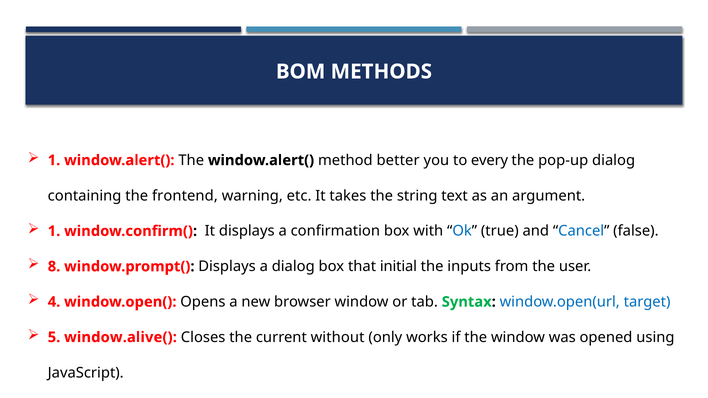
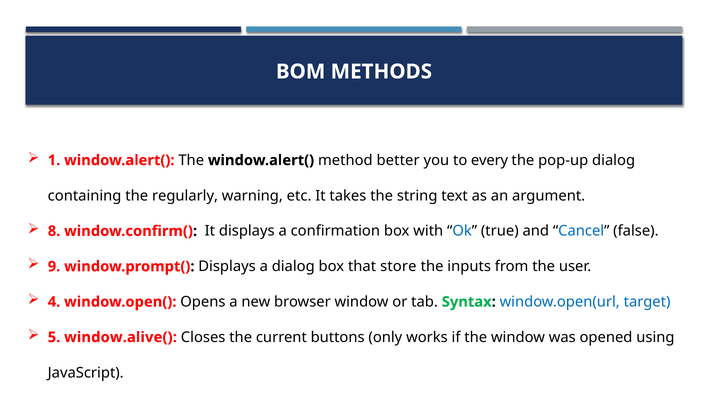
frontend: frontend -> regularly
1 at (54, 231): 1 -> 8
8: 8 -> 9
initial: initial -> store
without: without -> buttons
